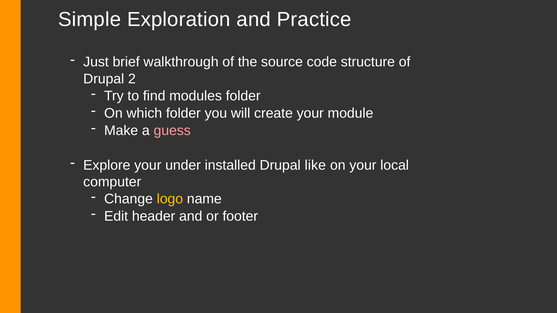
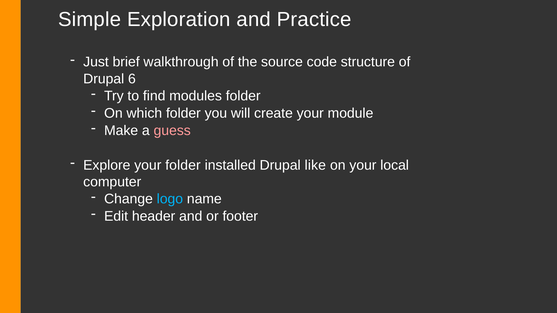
2: 2 -> 6
your under: under -> folder
logo colour: yellow -> light blue
